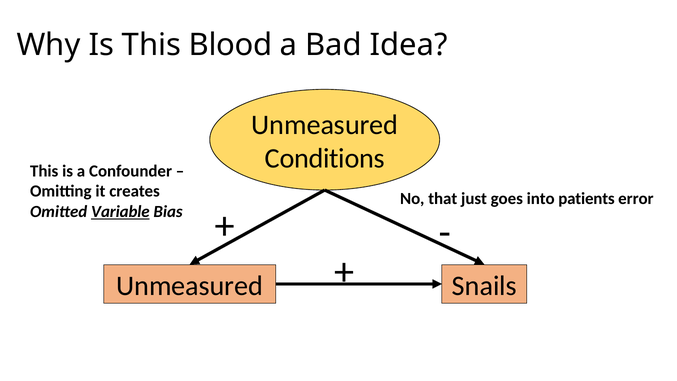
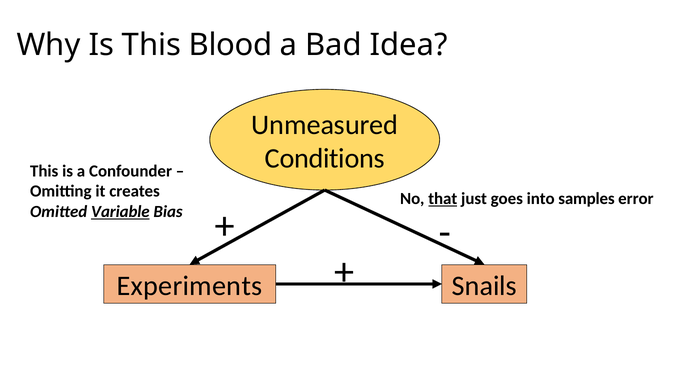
that underline: none -> present
patients: patients -> samples
Unmeasured at (190, 286): Unmeasured -> Experiments
